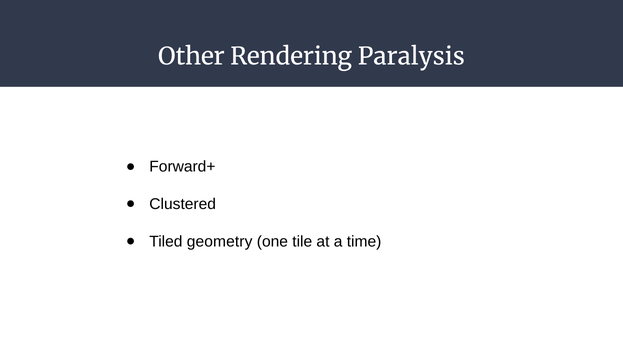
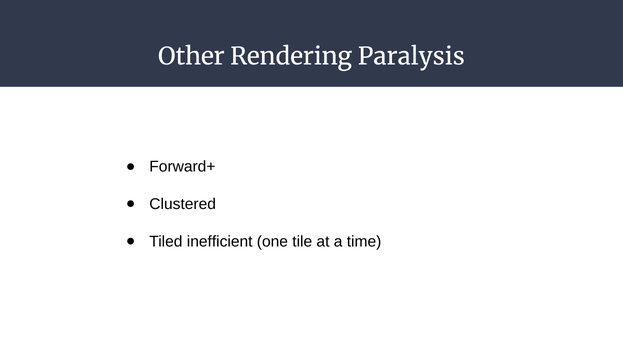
geometry: geometry -> inefficient
